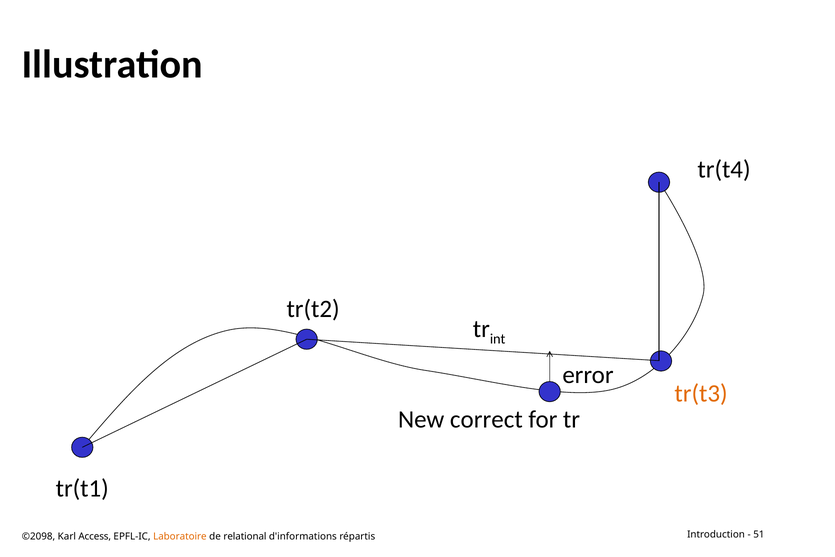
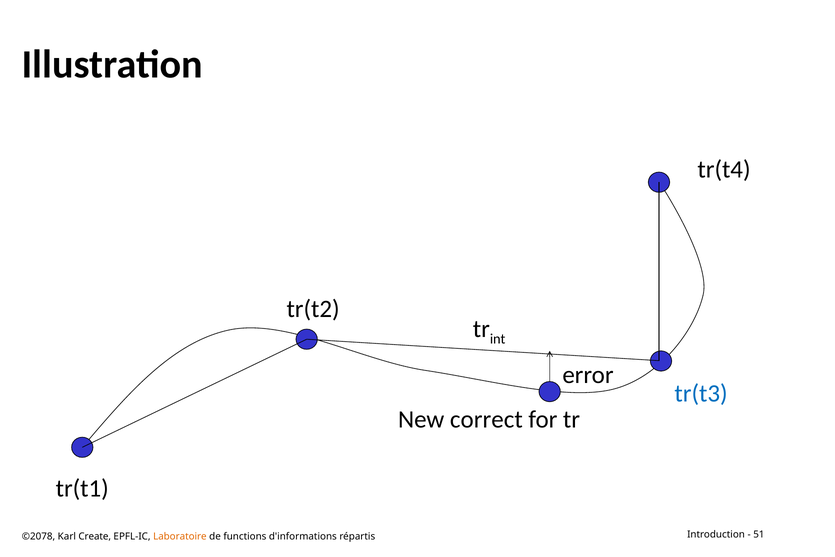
tr(t3 colour: orange -> blue
©2098: ©2098 -> ©2078
Access: Access -> Create
relational: relational -> functions
